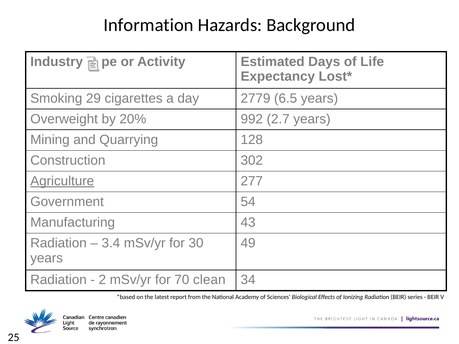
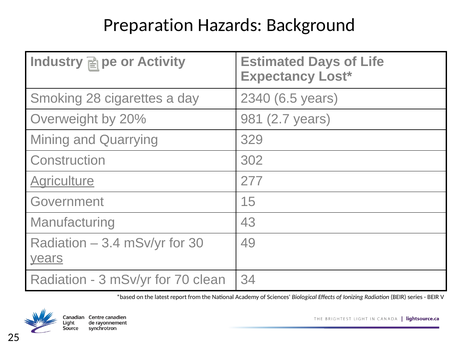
Information: Information -> Preparation
29: 29 -> 28
2779: 2779 -> 2340
992: 992 -> 981
128: 128 -> 329
54: 54 -> 15
years at (47, 258) underline: none -> present
2: 2 -> 3
